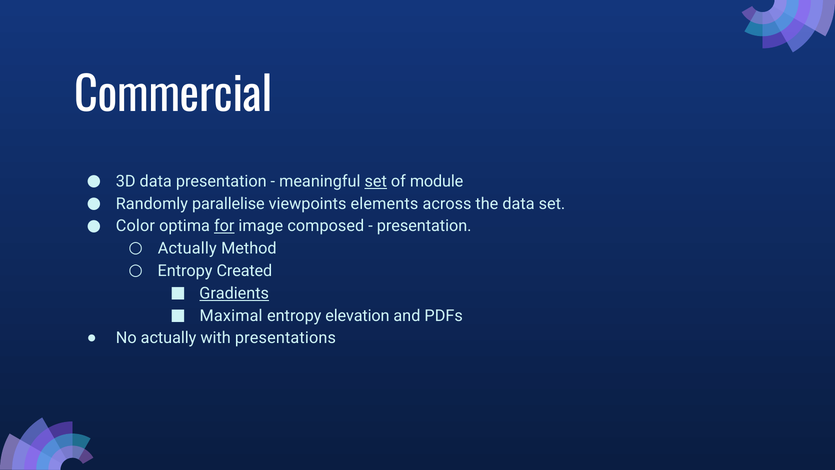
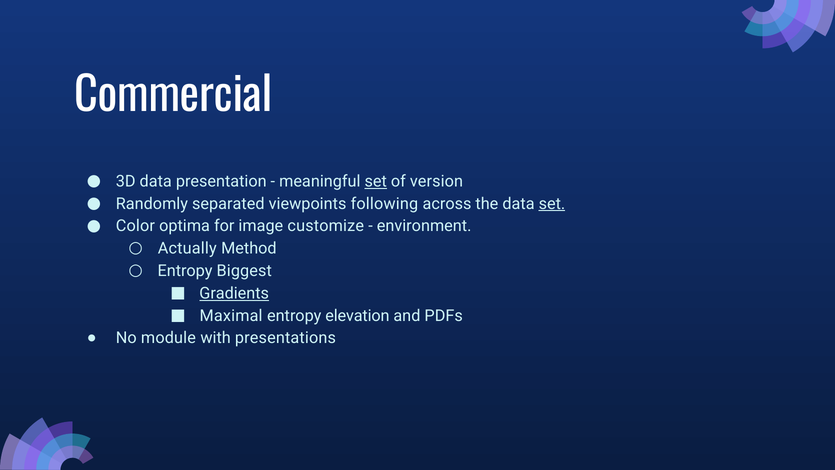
module: module -> version
parallelise: parallelise -> separated
elements: elements -> following
set at (552, 204) underline: none -> present
for underline: present -> none
composed: composed -> customize
presentation at (424, 226): presentation -> environment
Created: Created -> Biggest
No actually: actually -> module
